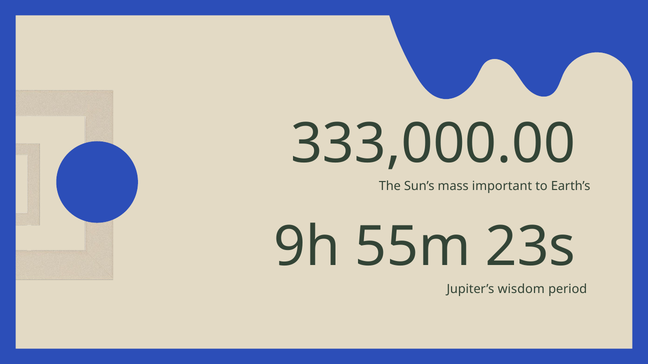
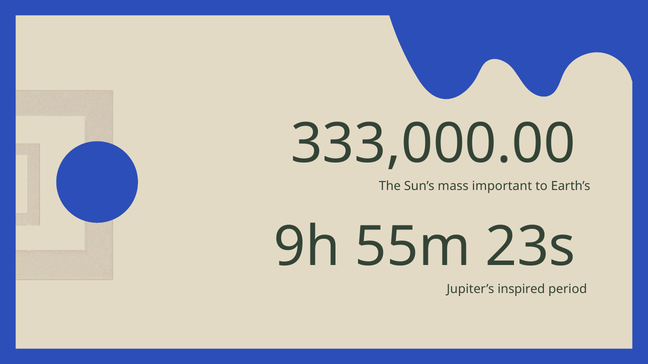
wisdom: wisdom -> inspired
